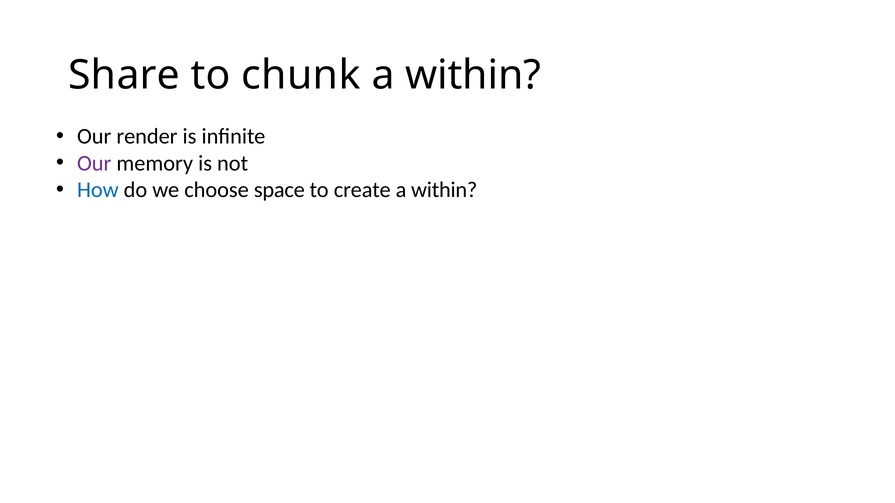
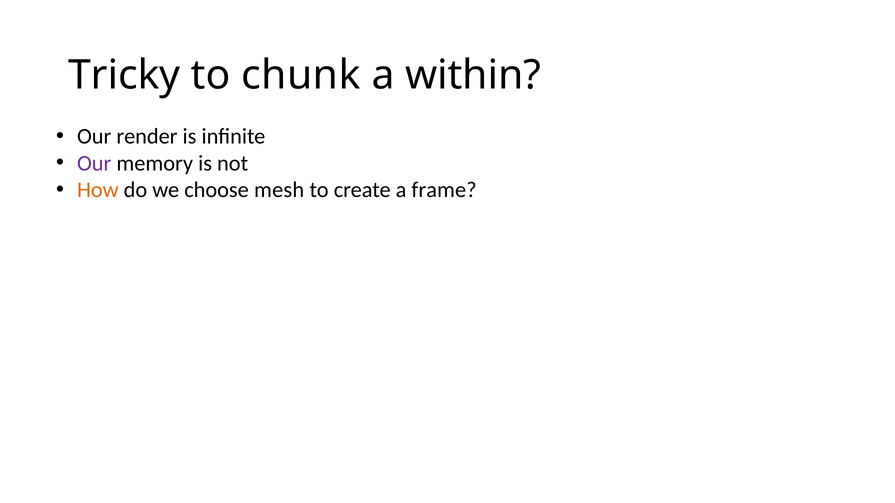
Share: Share -> Tricky
How colour: blue -> orange
space: space -> mesh
create a within: within -> frame
